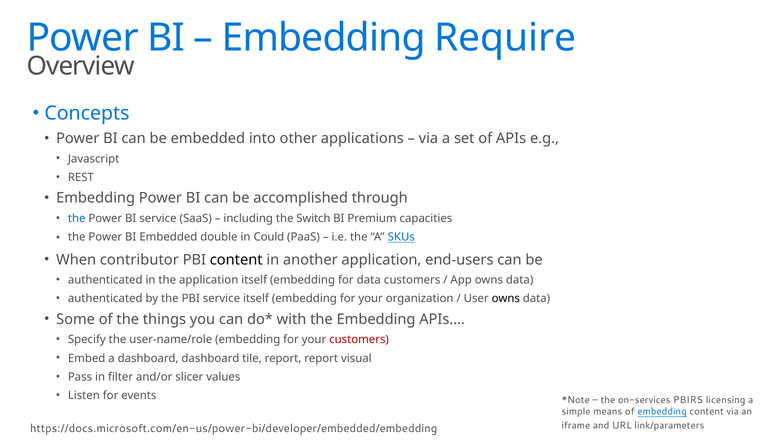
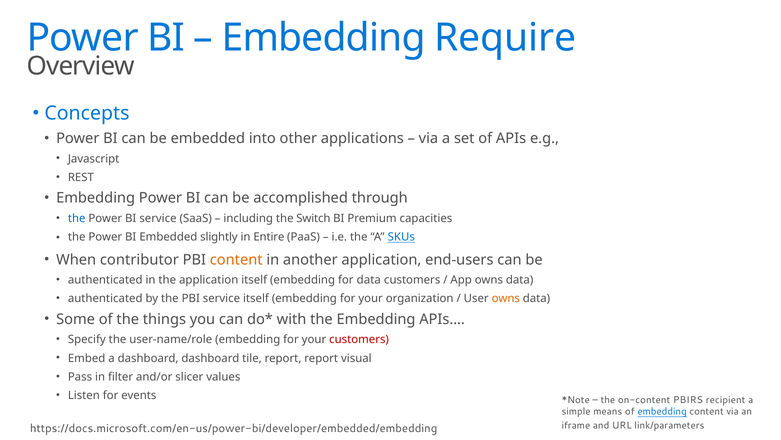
double: double -> slightly
Could: Could -> Entire
content at (236, 259) colour: black -> orange
owns at (506, 298) colour: black -> orange
on-services: on-services -> on-content
licensing: licensing -> recipient
